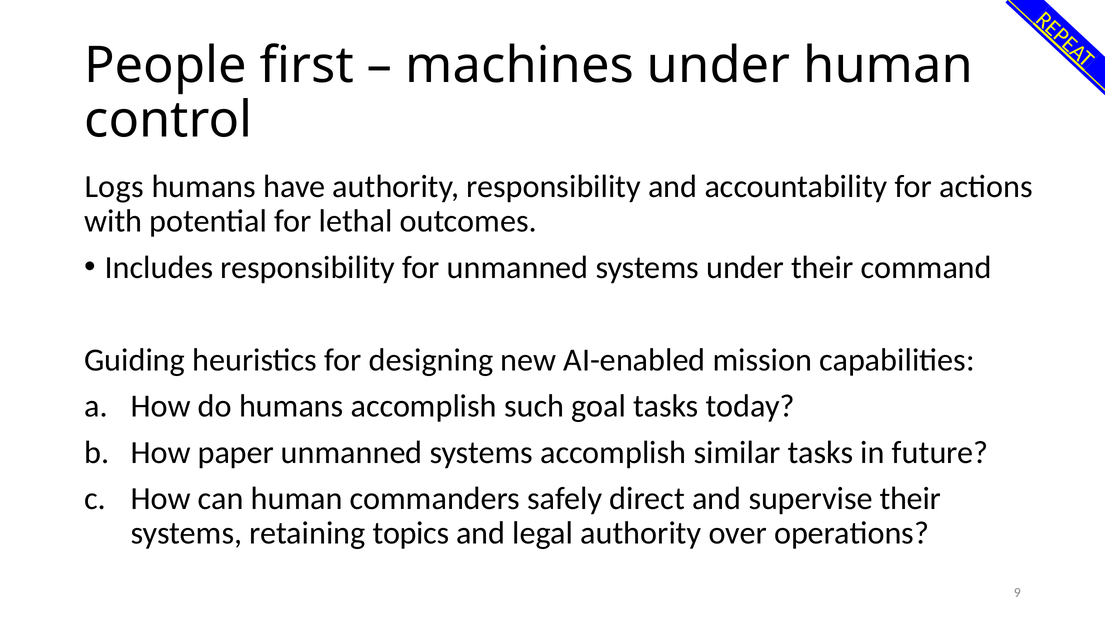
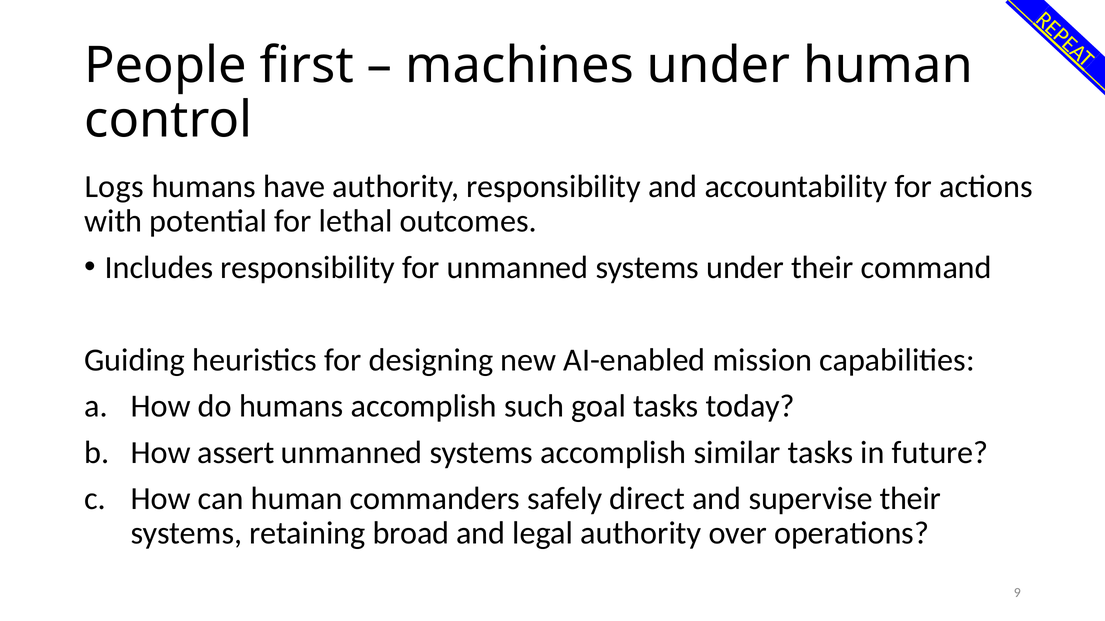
paper: paper -> assert
topics: topics -> broad
